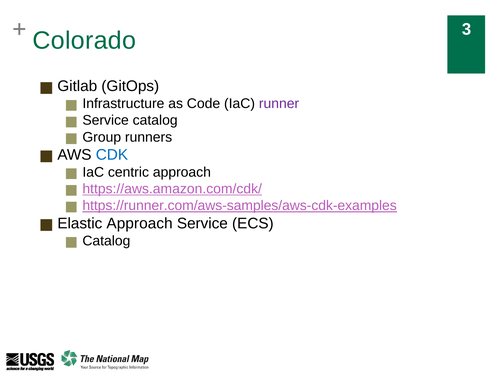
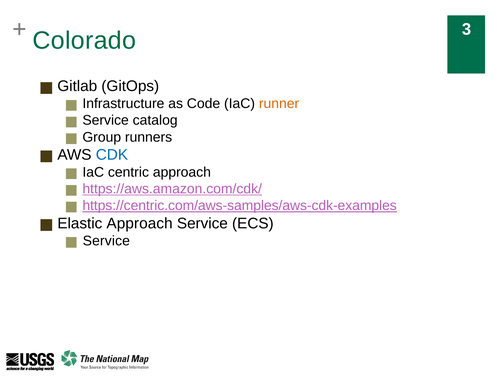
runner colour: purple -> orange
https://runner.com/aws-samples/aws-cdk-examples: https://runner.com/aws-samples/aws-cdk-examples -> https://centric.com/aws-samples/aws-cdk-examples
Catalog at (106, 241): Catalog -> Service
